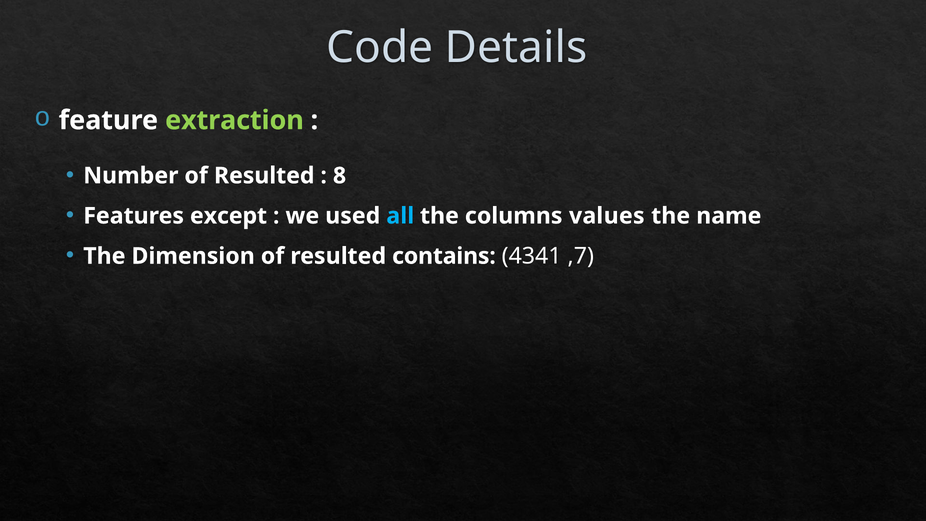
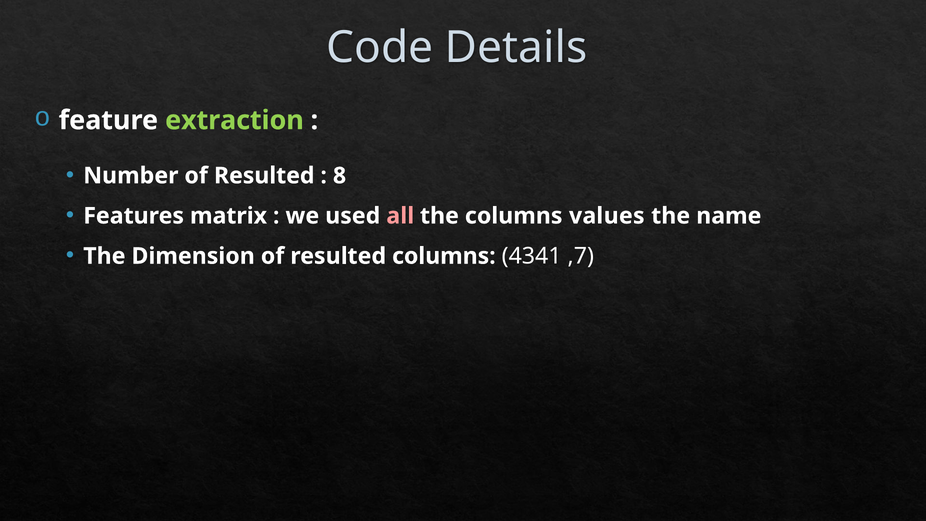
except: except -> matrix
all colour: light blue -> pink
resulted contains: contains -> columns
